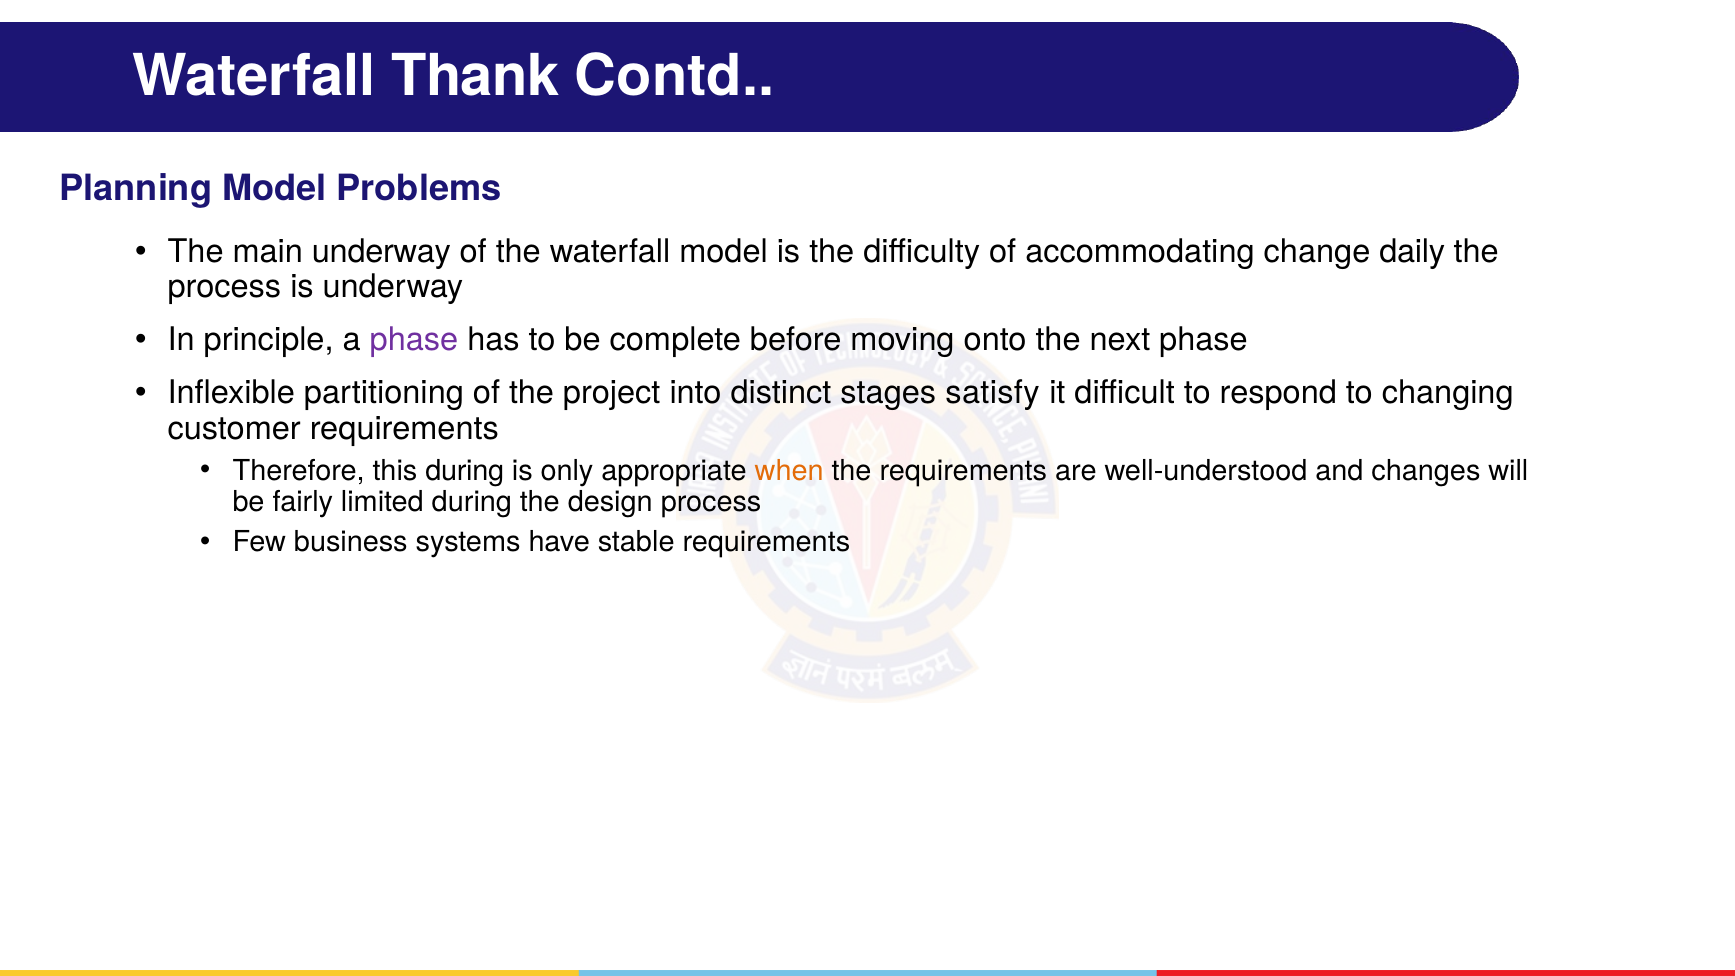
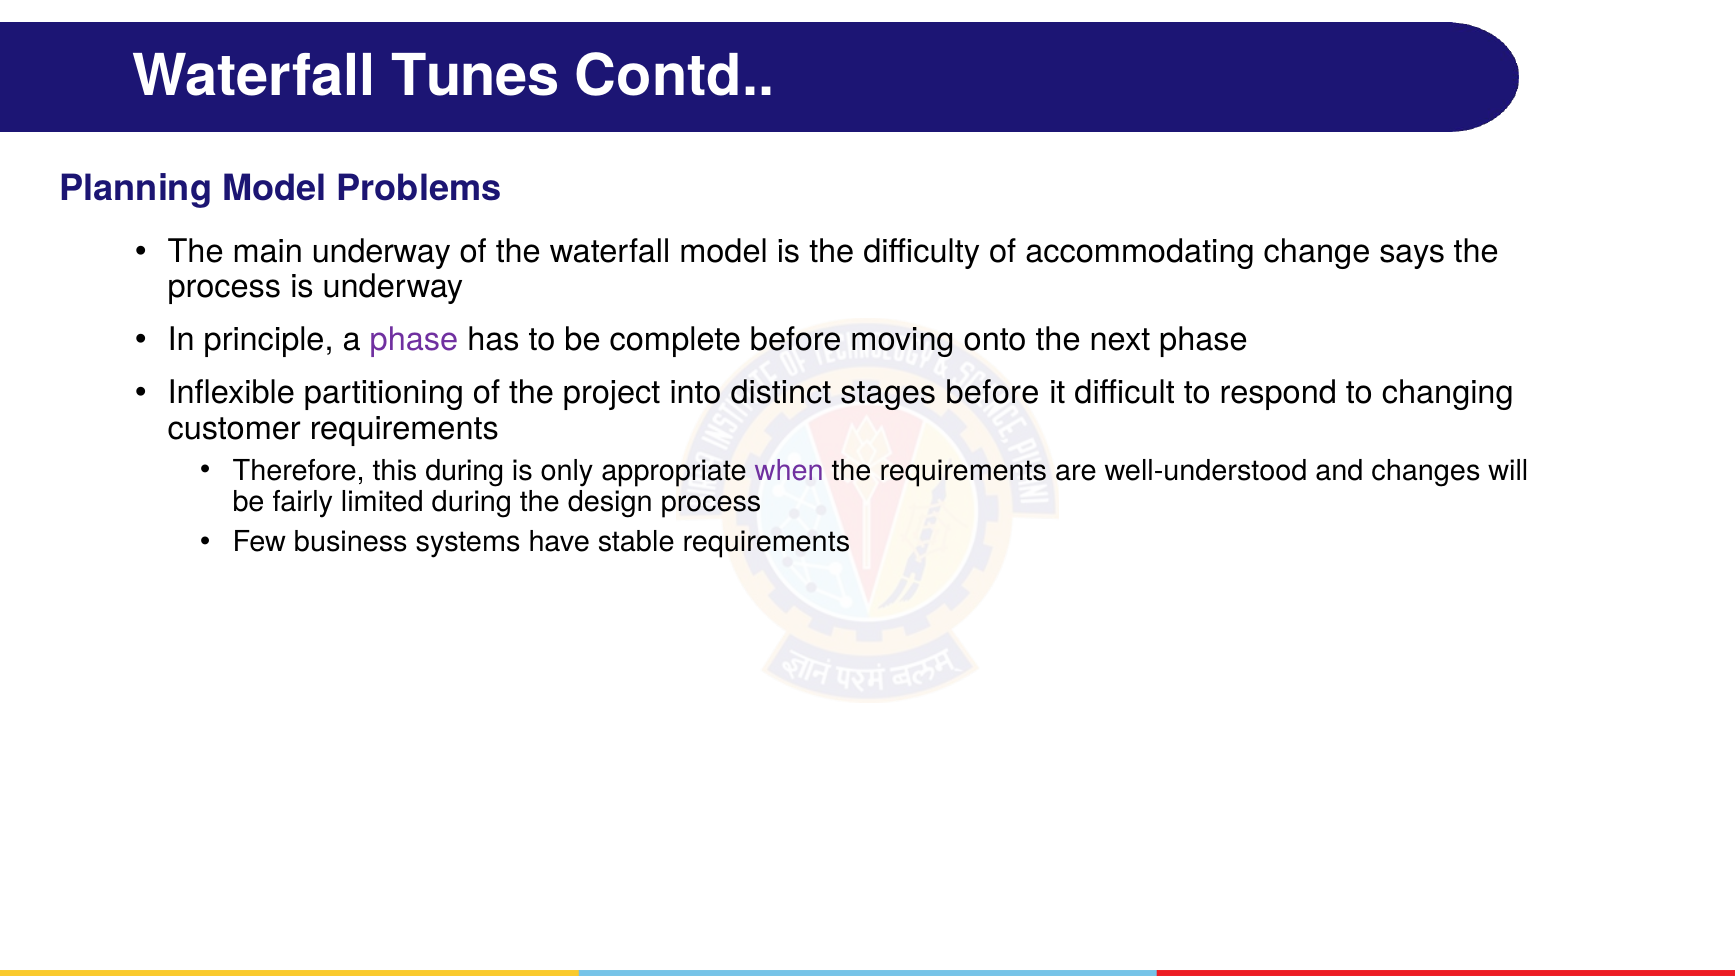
Thank: Thank -> Tunes
daily: daily -> says
stages satisfy: satisfy -> before
when colour: orange -> purple
